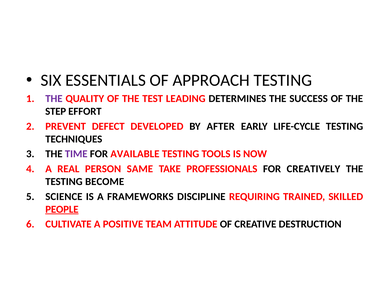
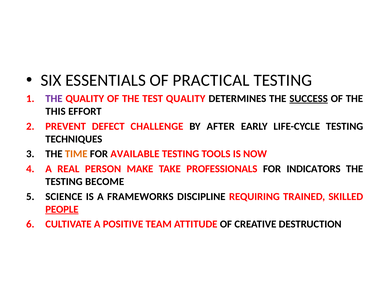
APPROACH: APPROACH -> PRACTICAL
TEST LEADING: LEADING -> QUALITY
SUCCESS underline: none -> present
STEP: STEP -> THIS
DEVELOPED: DEVELOPED -> CHALLENGE
TIME colour: purple -> orange
SAME: SAME -> MAKE
CREATIVELY: CREATIVELY -> INDICATORS
